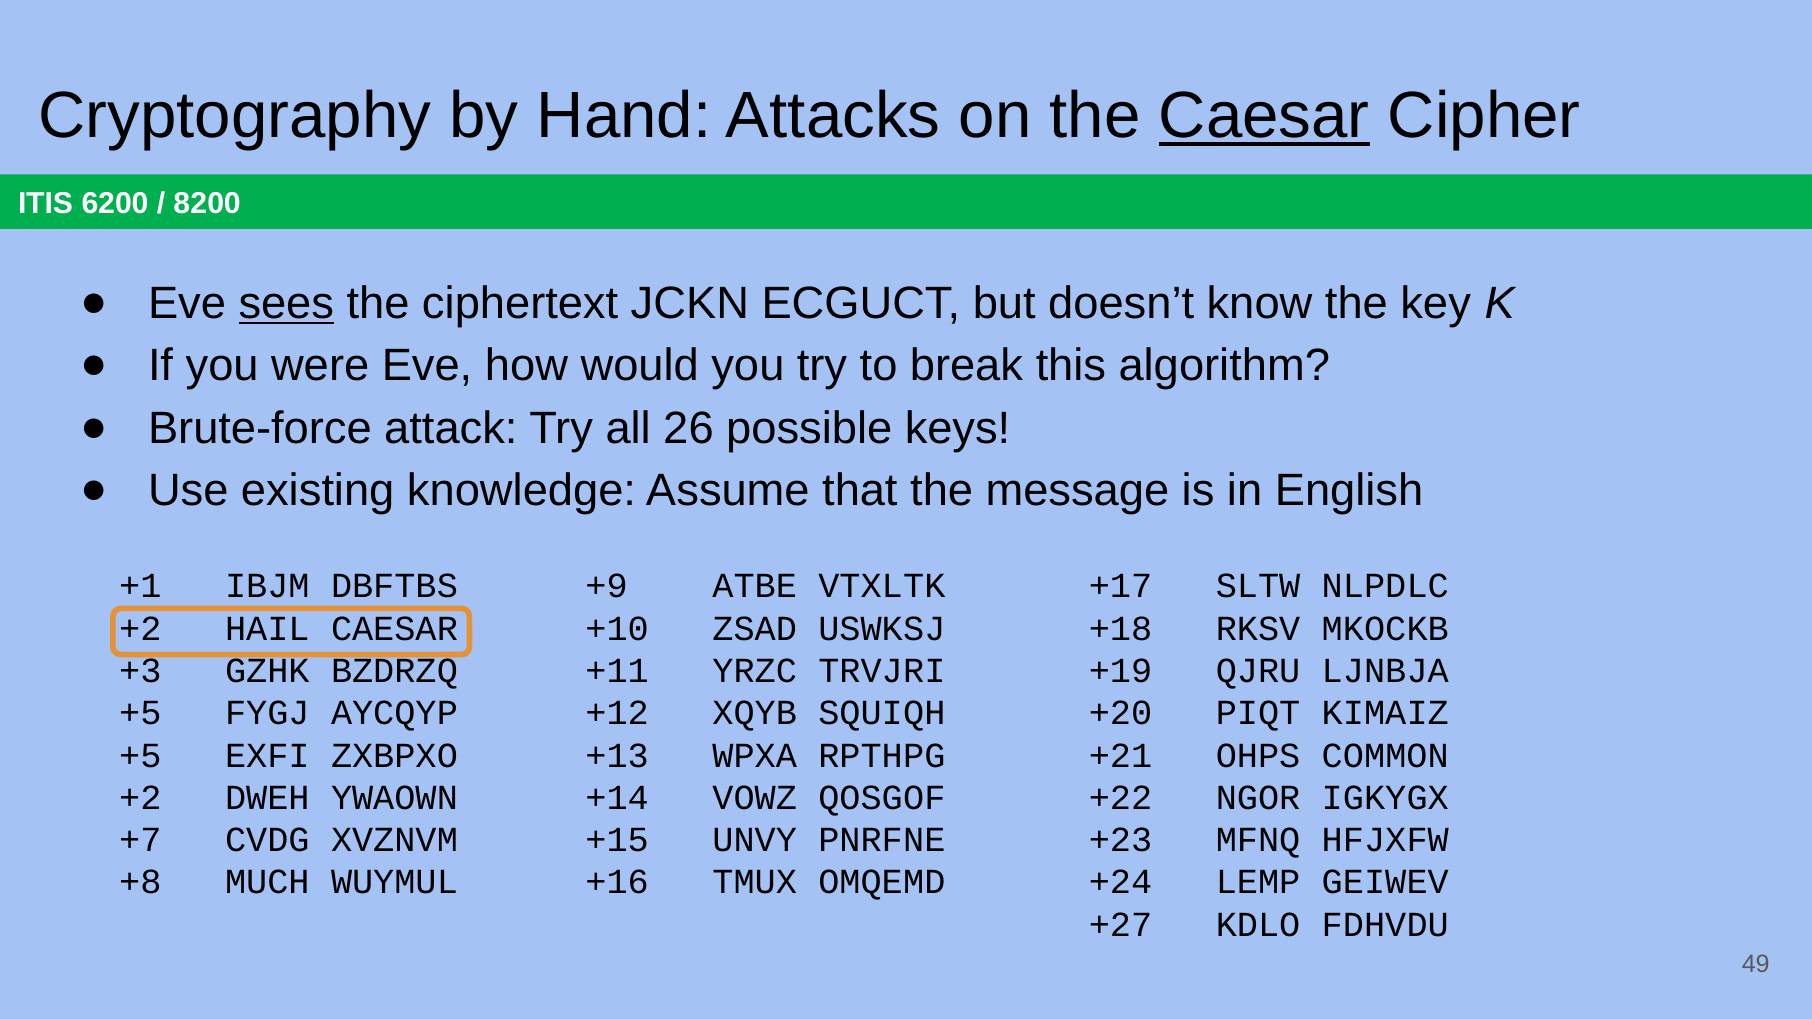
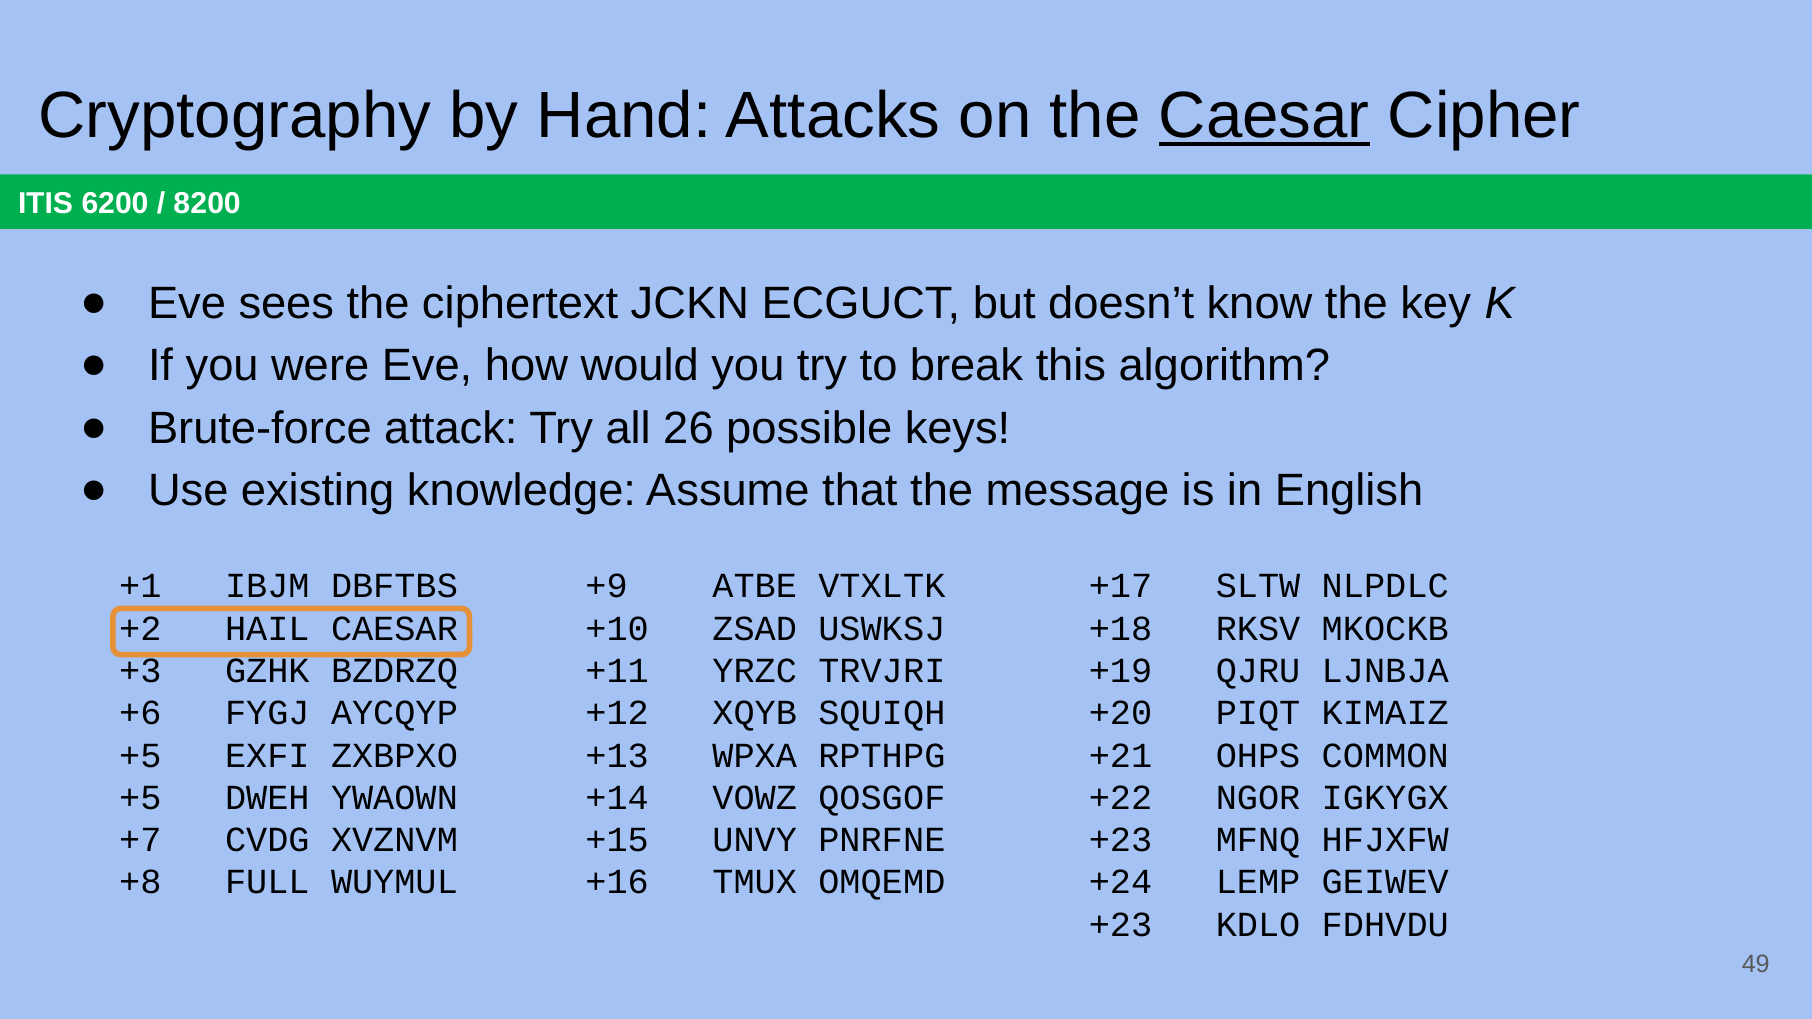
sees underline: present -> none
+5 at (140, 713): +5 -> +6
+2 at (140, 798): +2 -> +5
MUCH: MUCH -> FULL
+27 at (1121, 925): +27 -> +23
